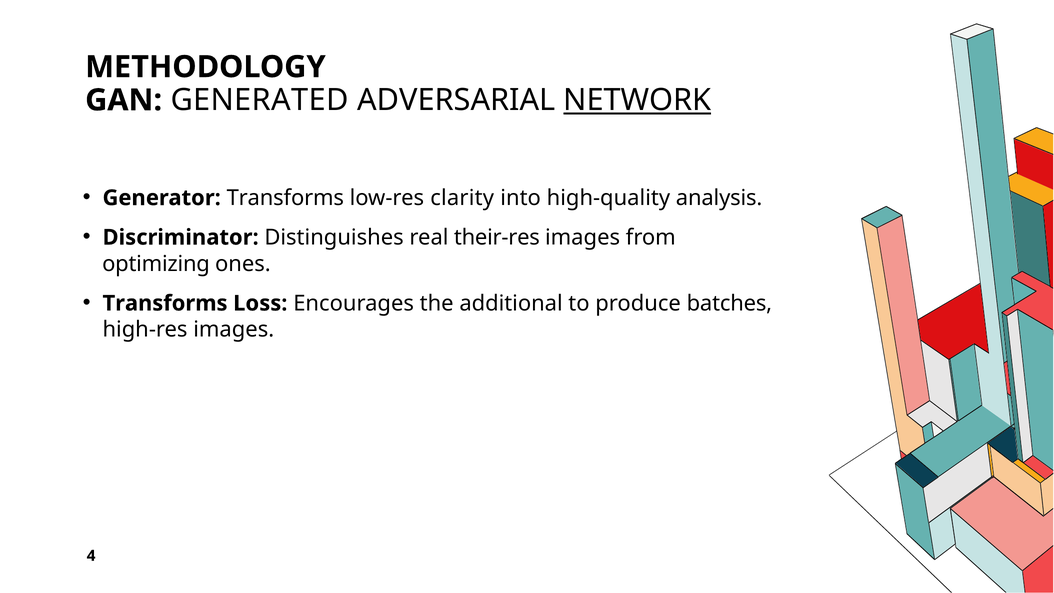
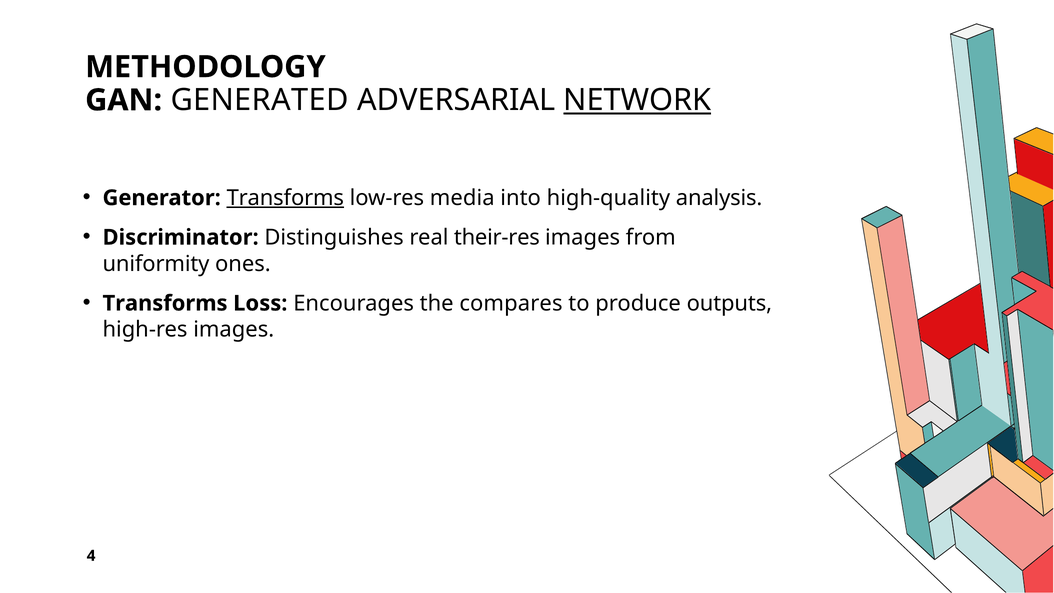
Transforms at (285, 198) underline: none -> present
clarity: clarity -> media
optimizing: optimizing -> uniformity
additional: additional -> compares
batches: batches -> outputs
